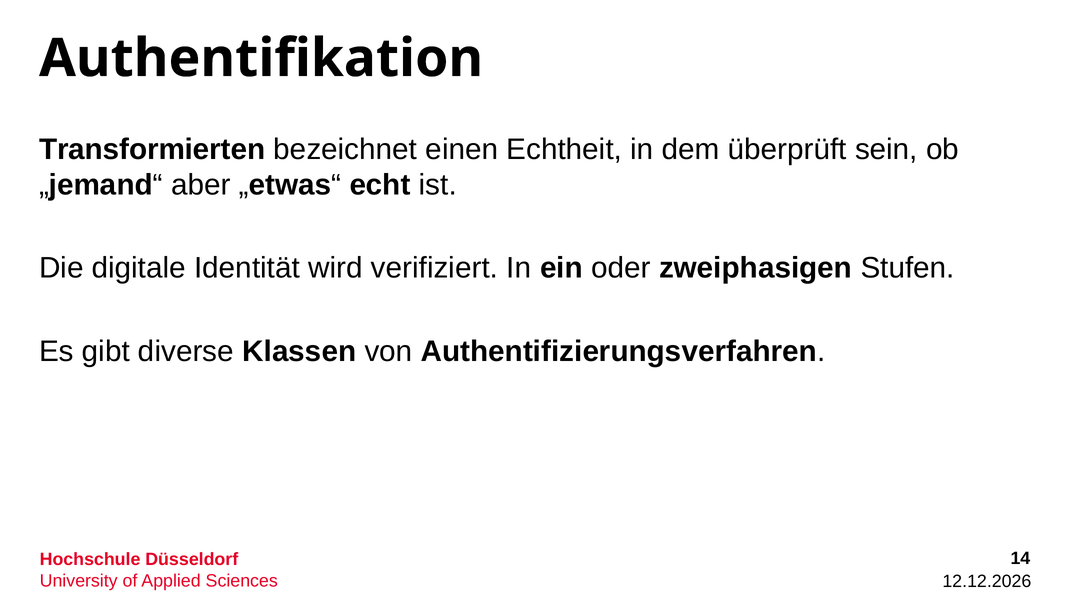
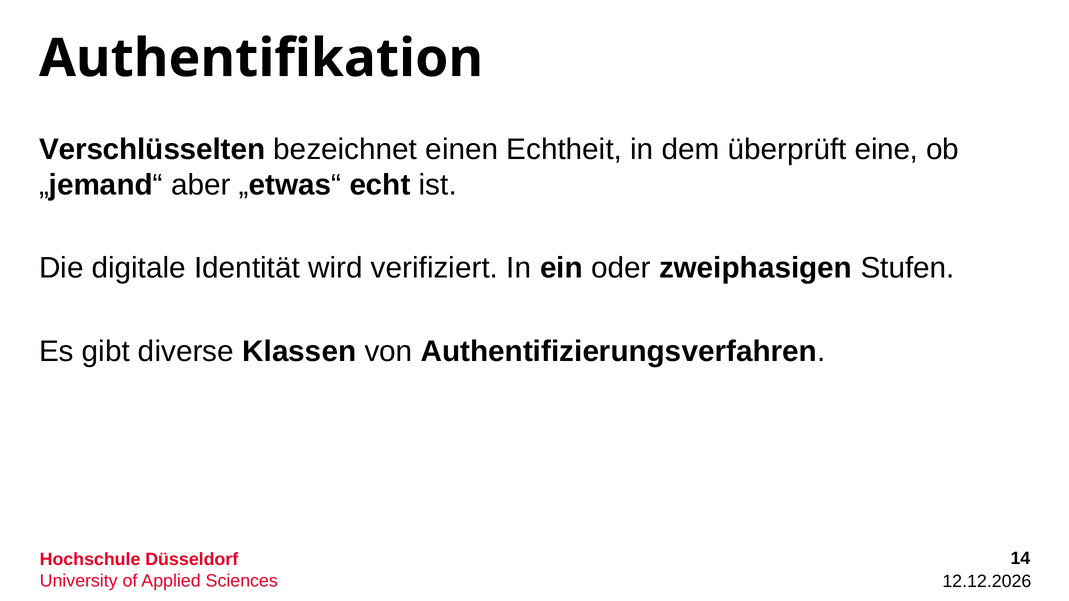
Transformierten: Transformierten -> Verschlüsselten
sein: sein -> eine
